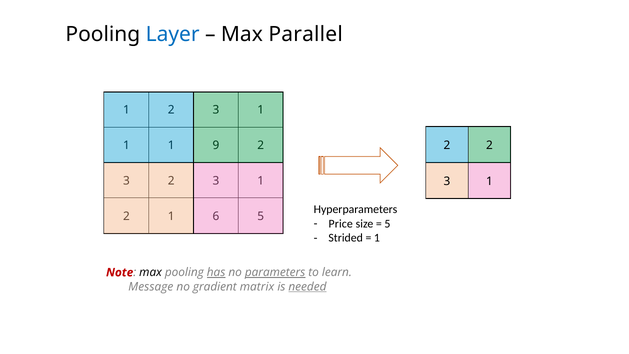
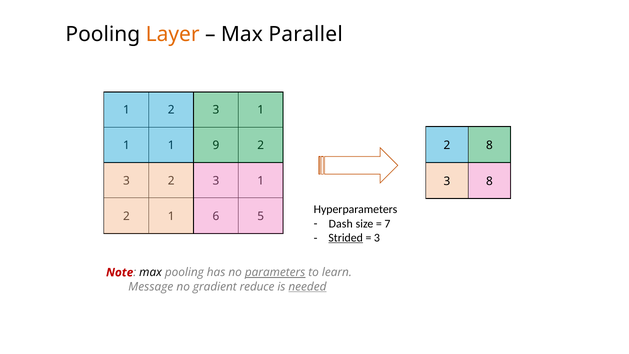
Layer colour: blue -> orange
2 2: 2 -> 8
1 at (489, 181): 1 -> 8
Price: Price -> Dash
5 at (387, 224): 5 -> 7
Strided underline: none -> present
1 at (377, 238): 1 -> 3
has underline: present -> none
matrix: matrix -> reduce
